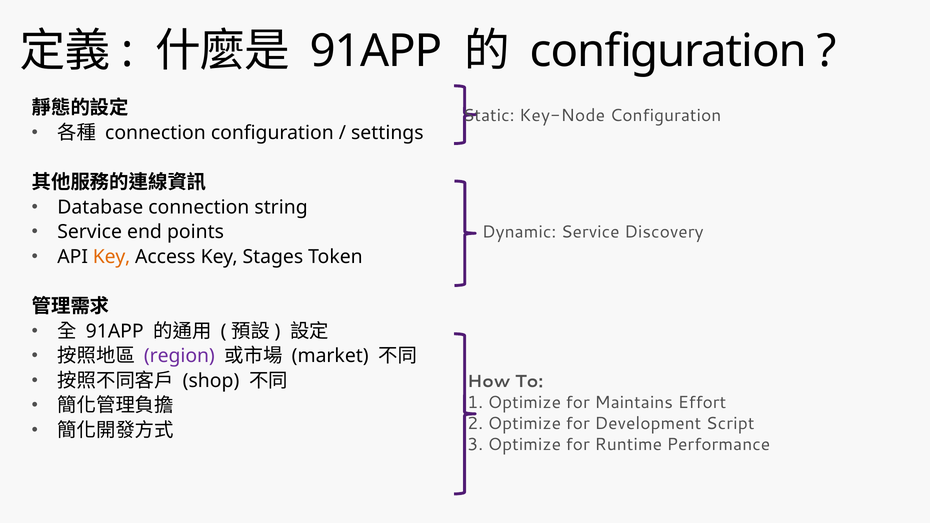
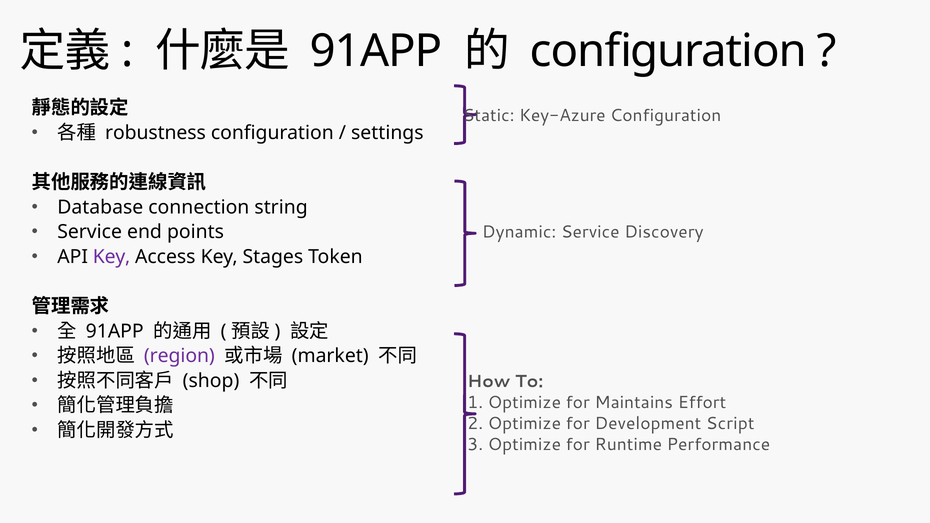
Key-Node: Key-Node -> Key-Azure
connection at (155, 133): connection -> robustness
Key at (112, 257) colour: orange -> purple
